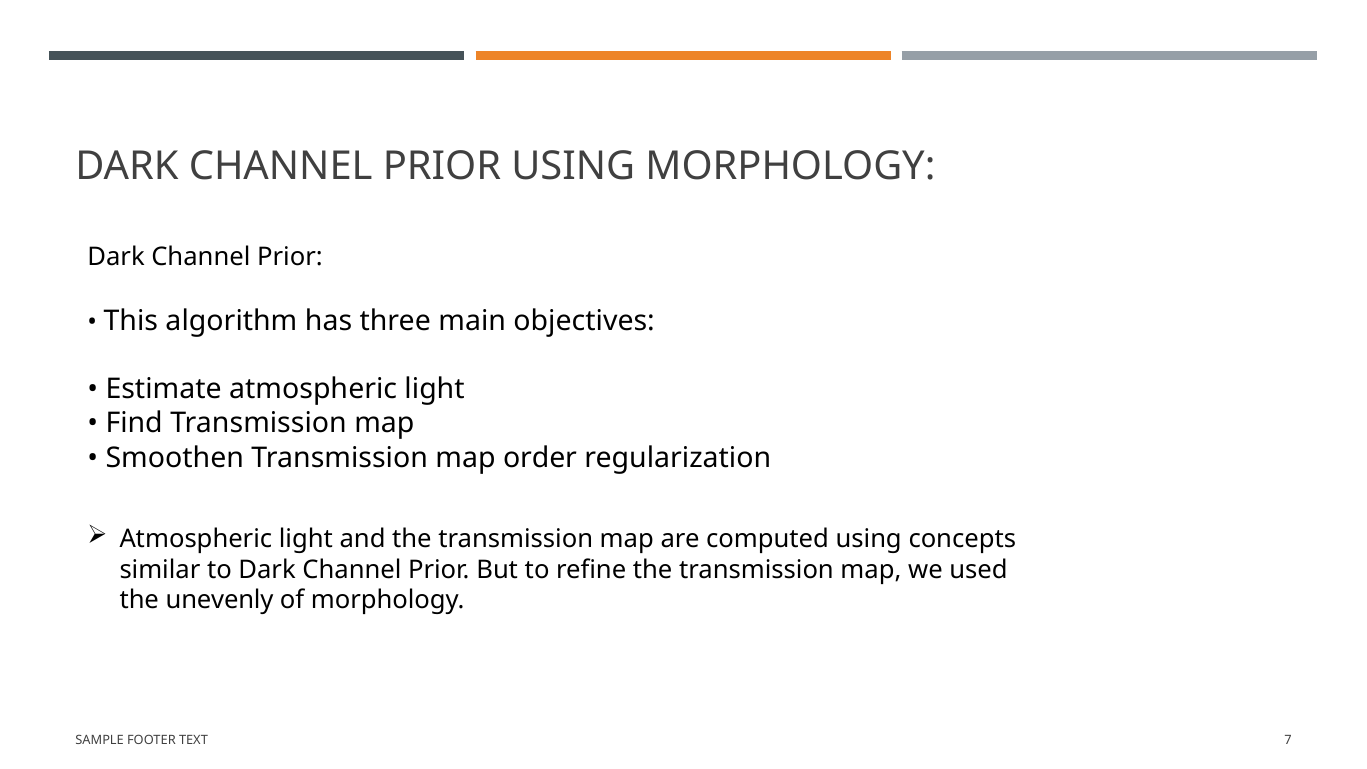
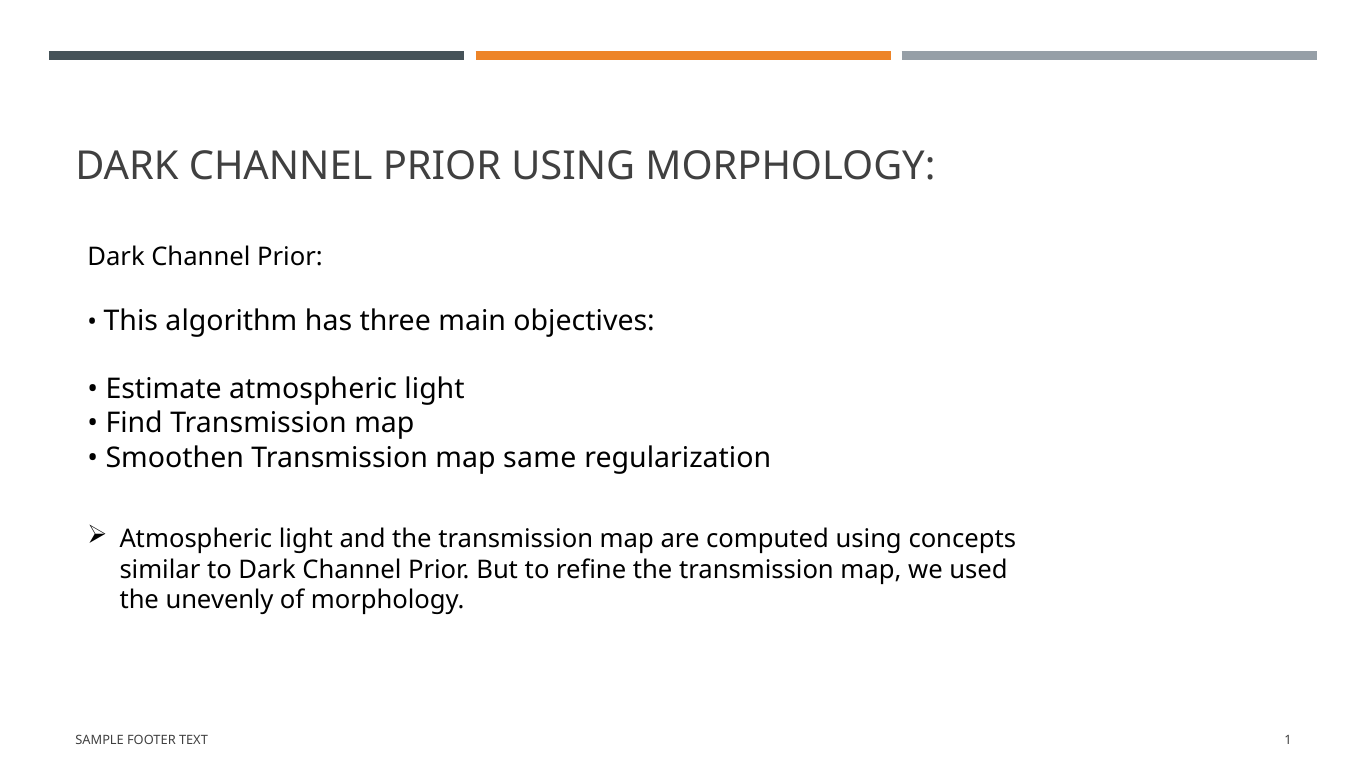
order: order -> same
7: 7 -> 1
